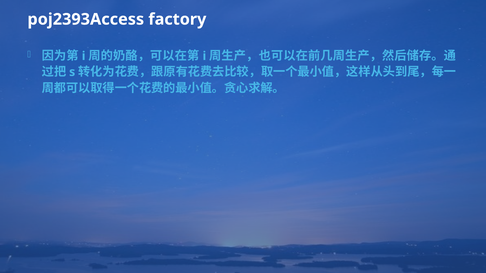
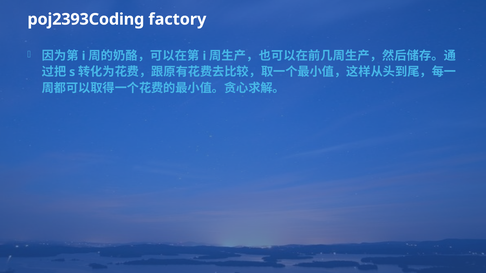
poj2393Access: poj2393Access -> poj2393Coding
